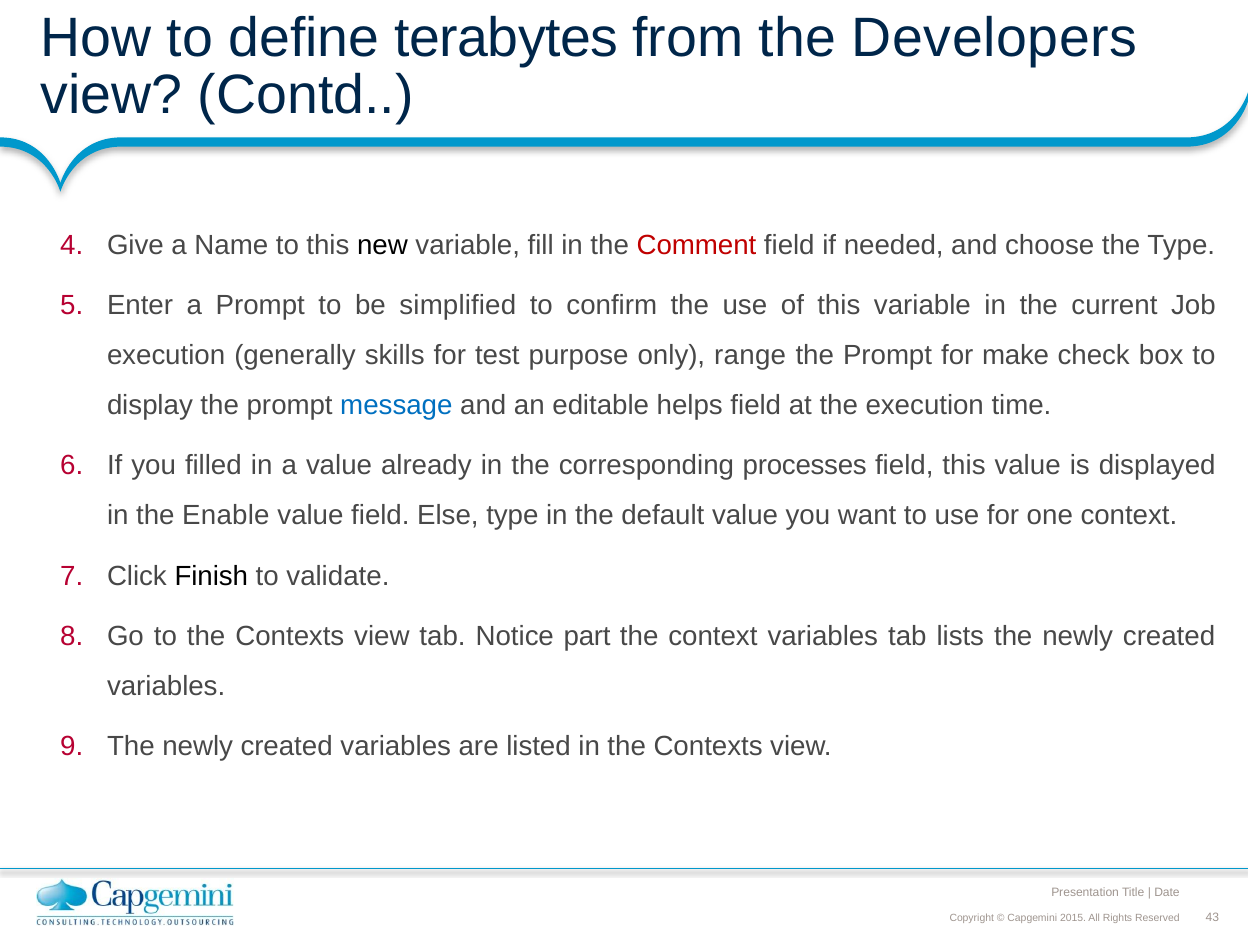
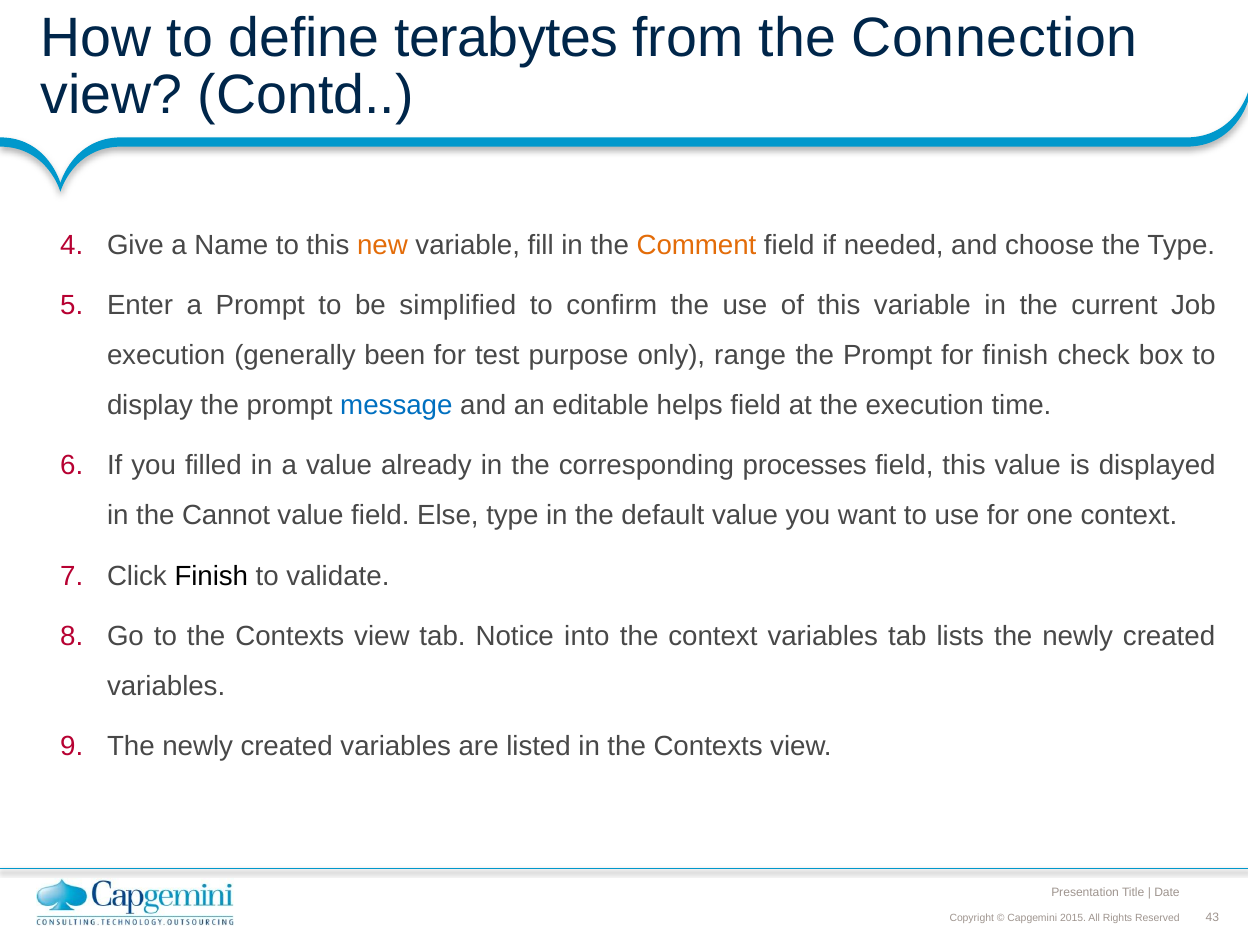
Developers: Developers -> Connection
new colour: black -> orange
Comment colour: red -> orange
skills: skills -> been
for make: make -> finish
Enable: Enable -> Cannot
part: part -> into
